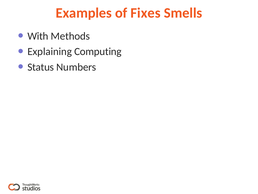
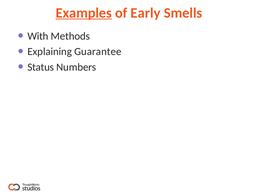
Examples underline: none -> present
Fixes: Fixes -> Early
Computing: Computing -> Guarantee
